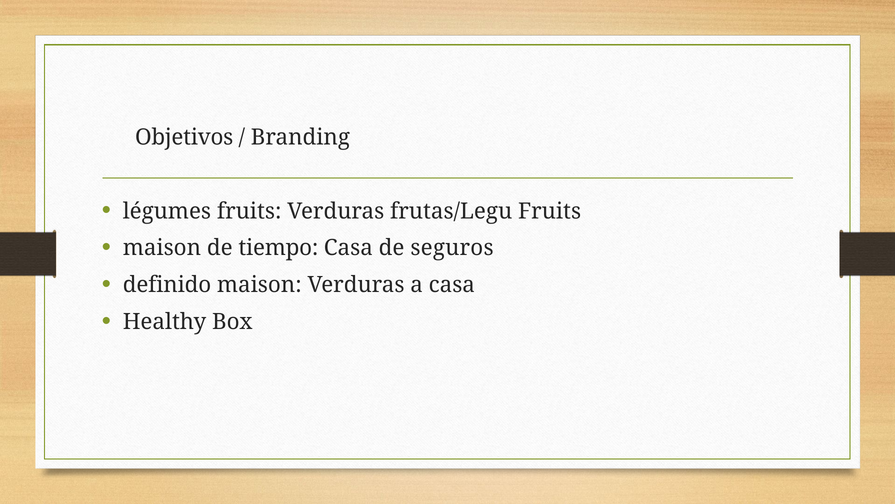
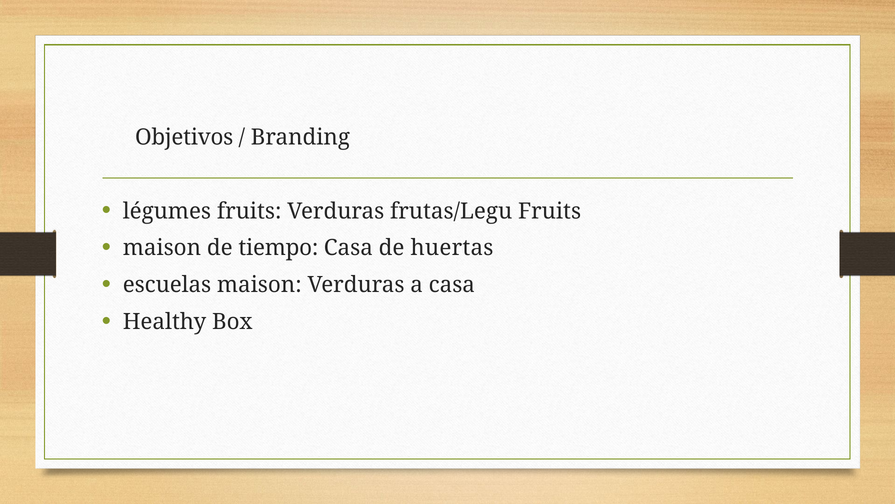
seguros: seguros -> huertas
definido: definido -> escuelas
